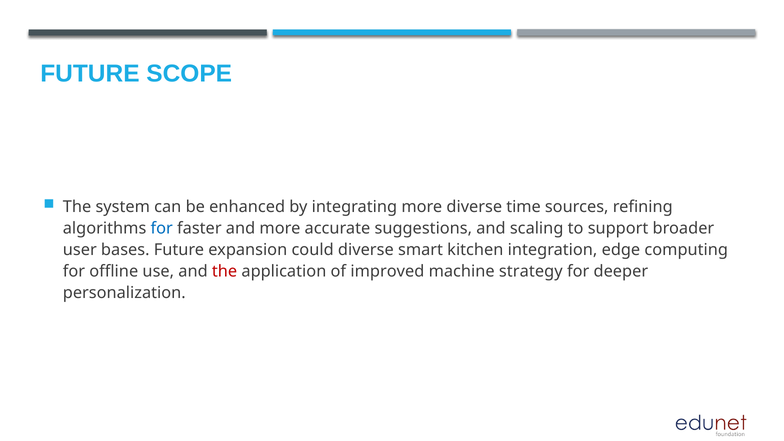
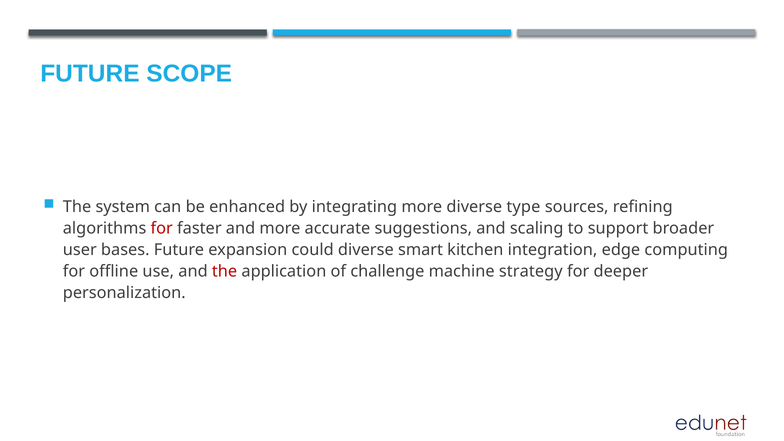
time: time -> type
for at (162, 228) colour: blue -> red
improved: improved -> challenge
